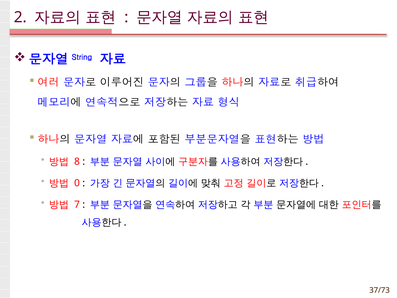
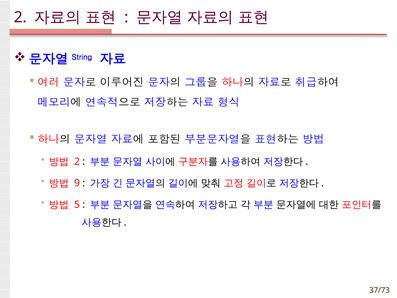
8 at (77, 161): 8 -> 2
0: 0 -> 9
7: 7 -> 5
